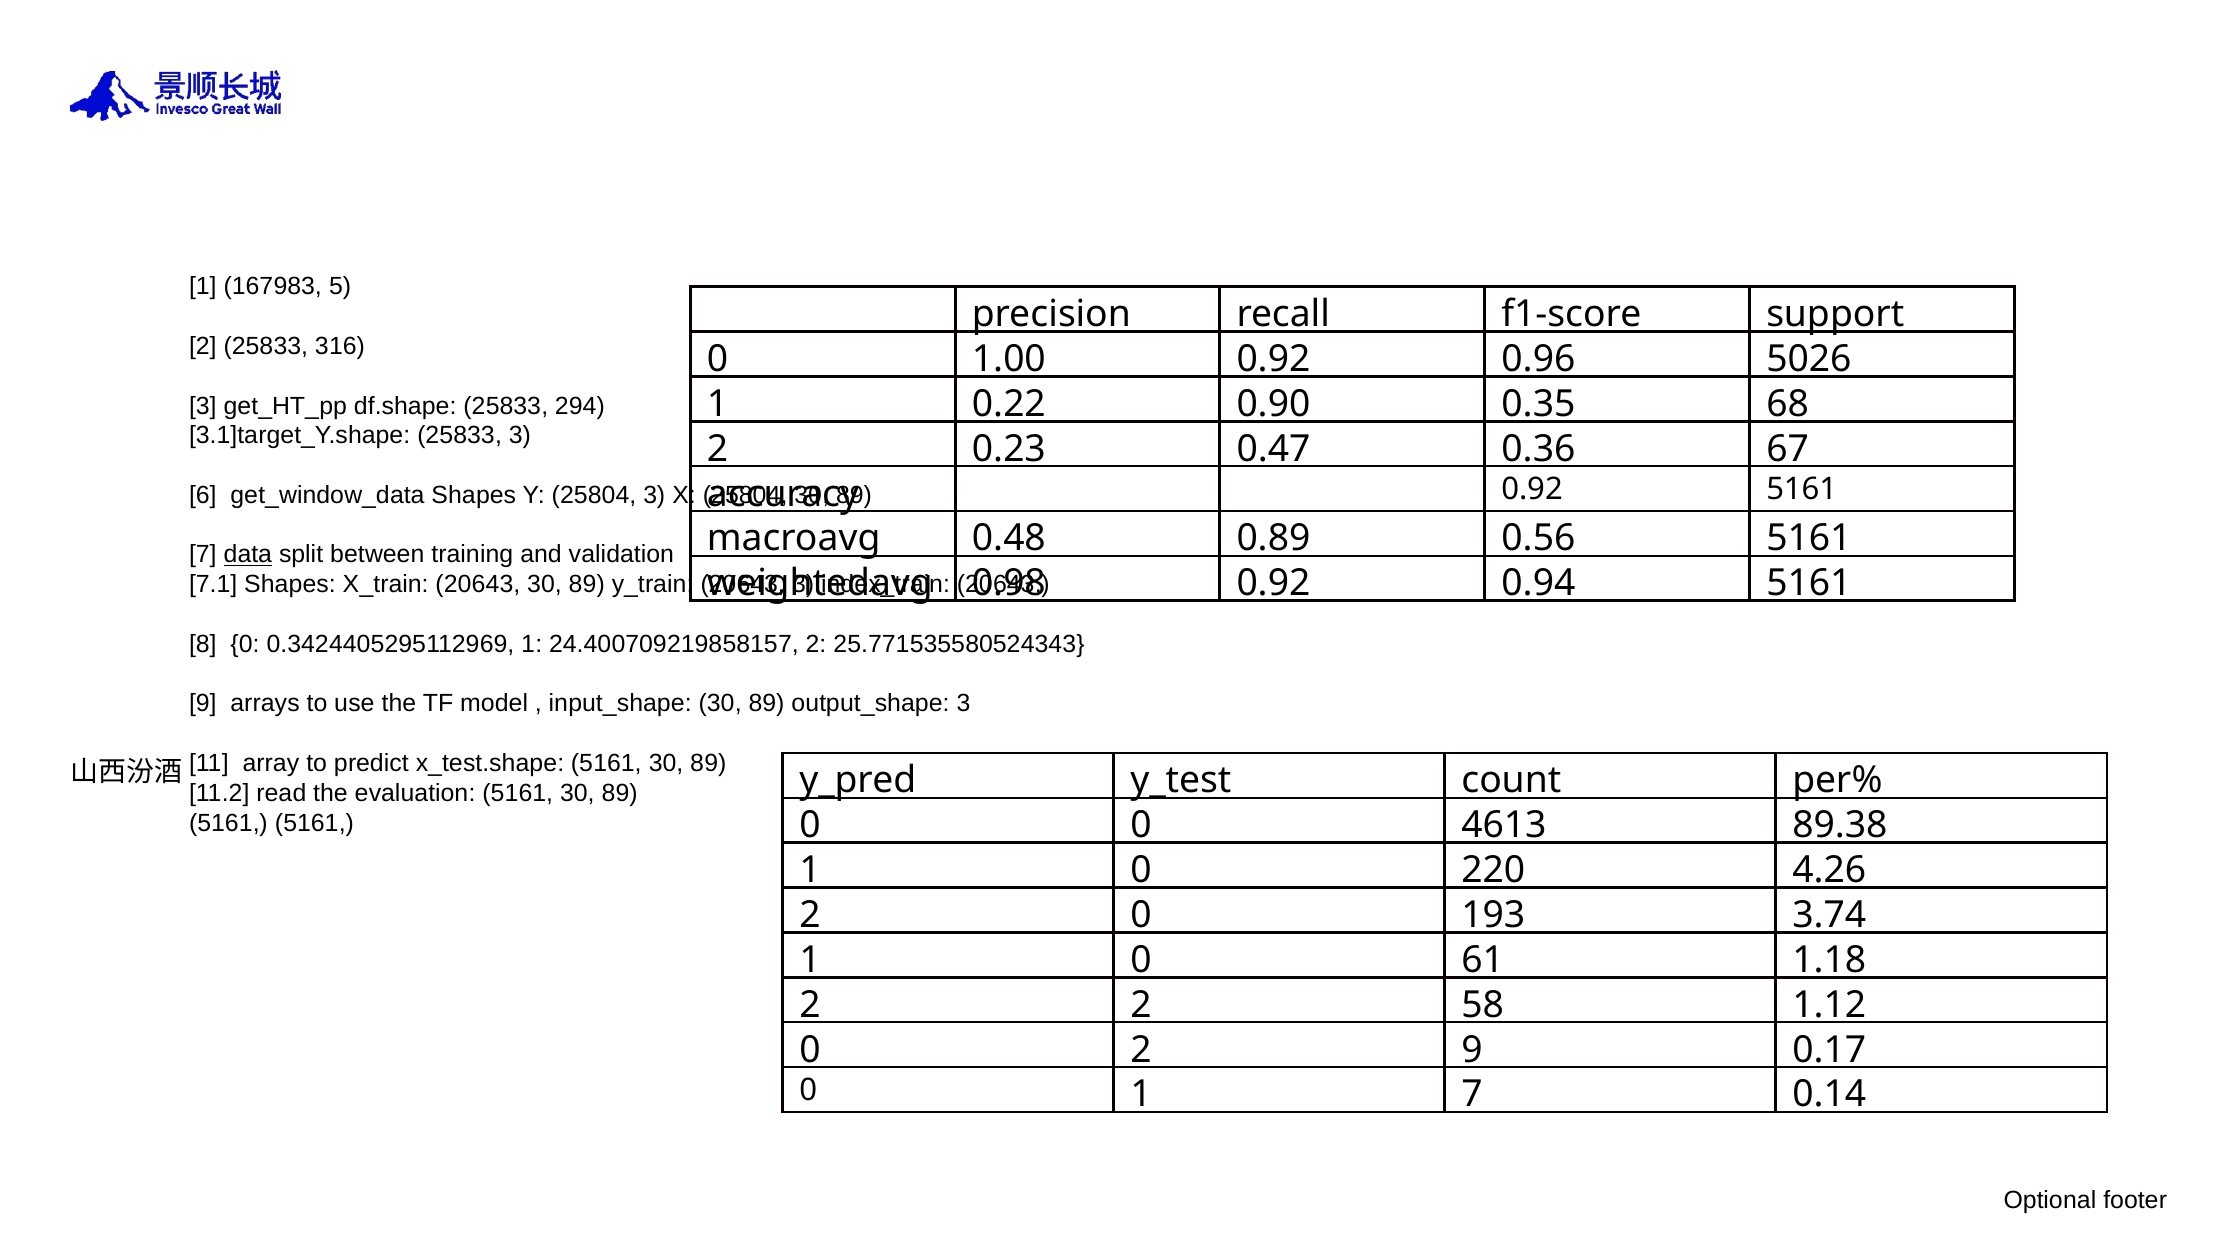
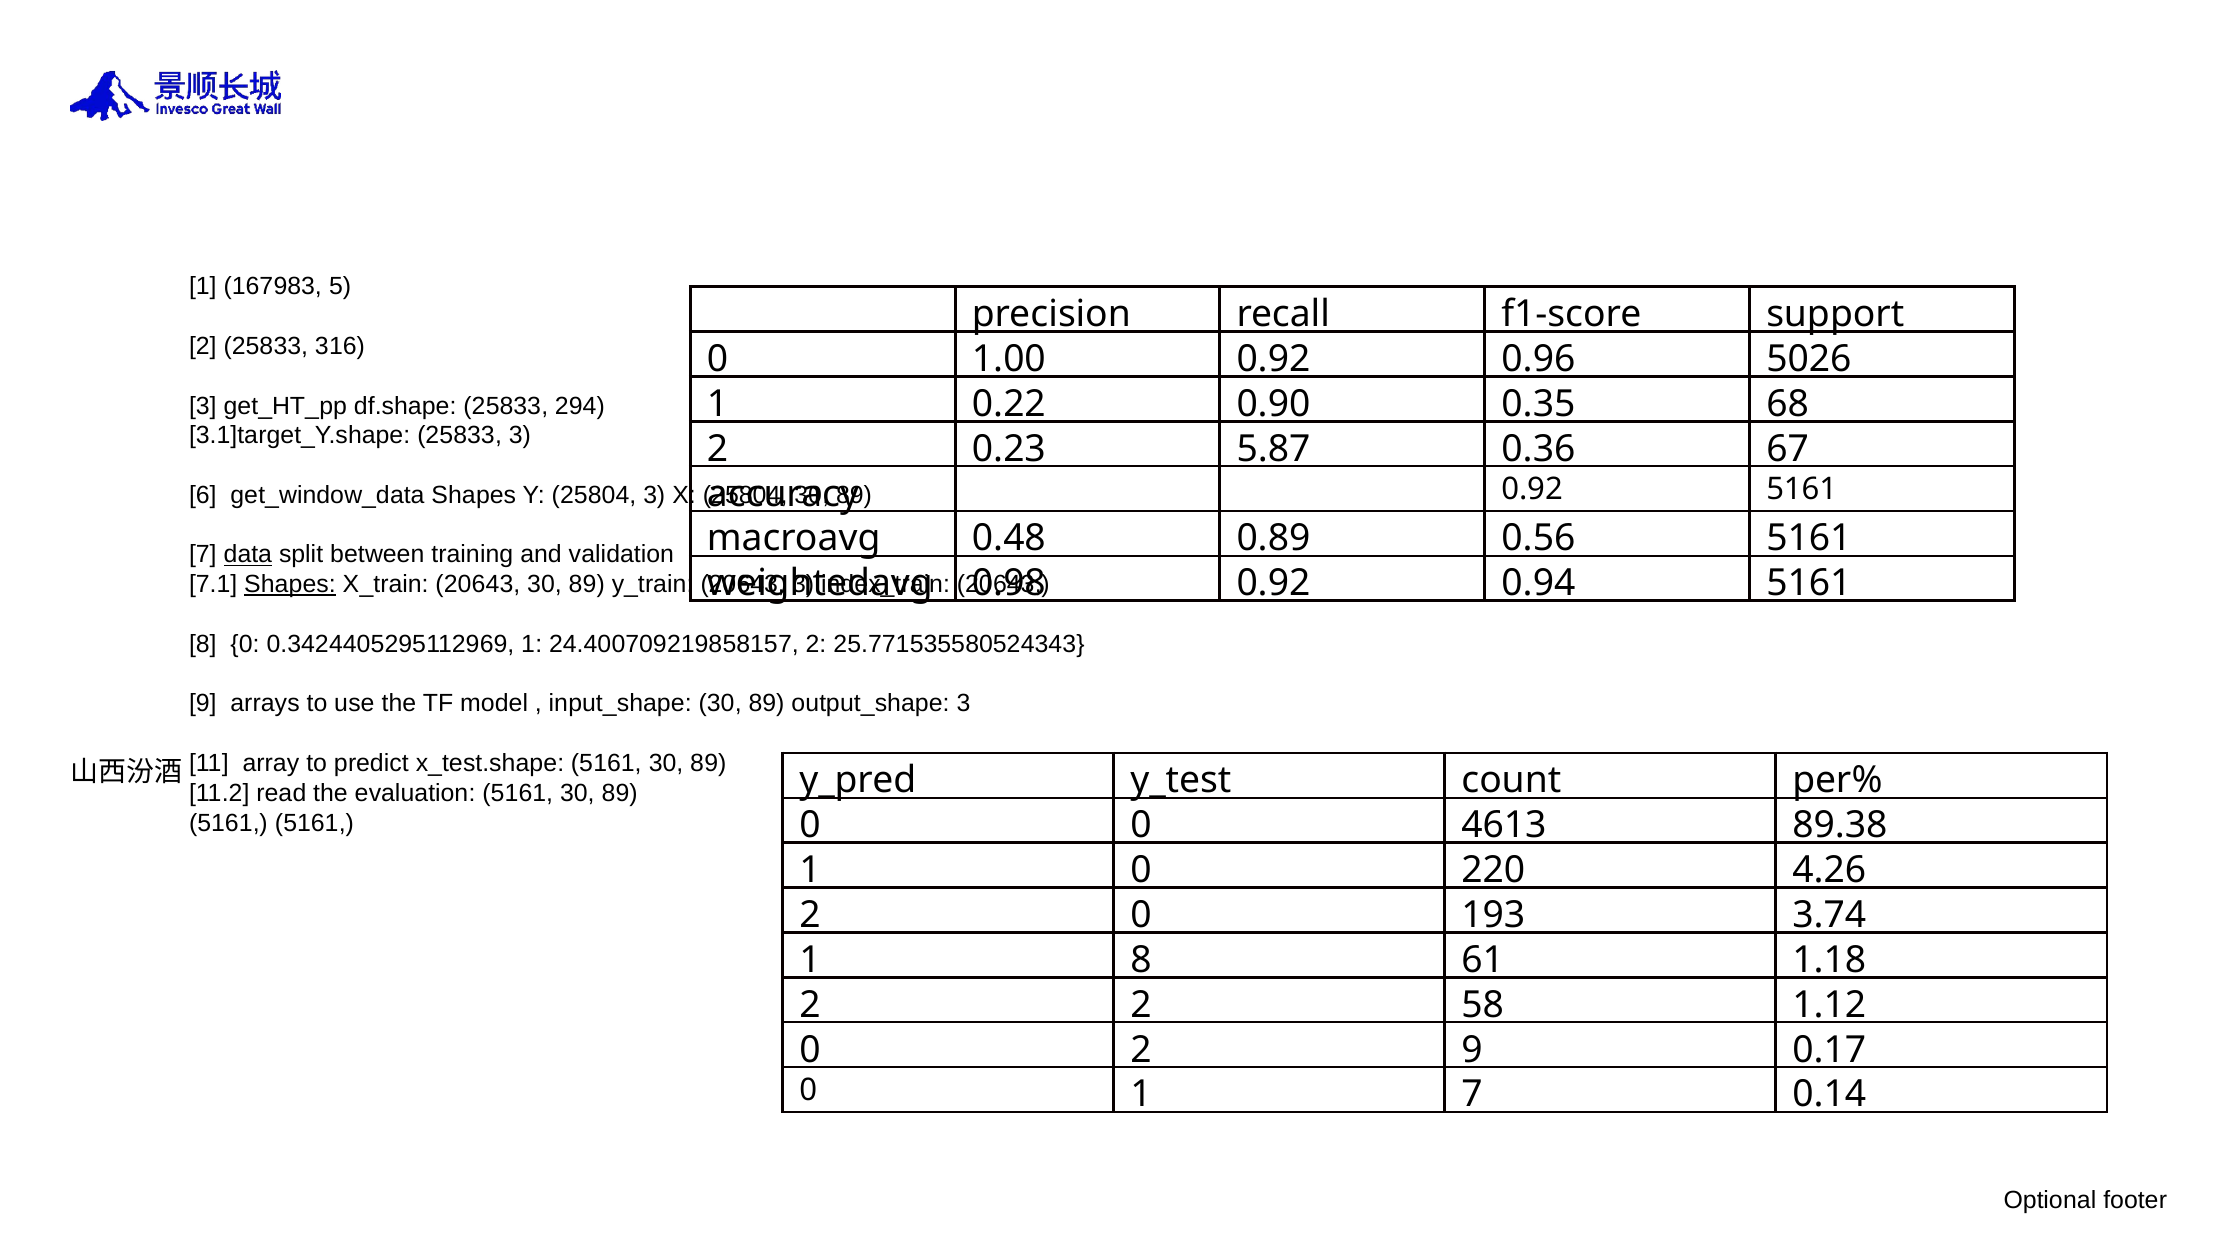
0.47: 0.47 -> 5.87
Shapes at (290, 585) underline: none -> present
0 at (1141, 960): 0 -> 8
